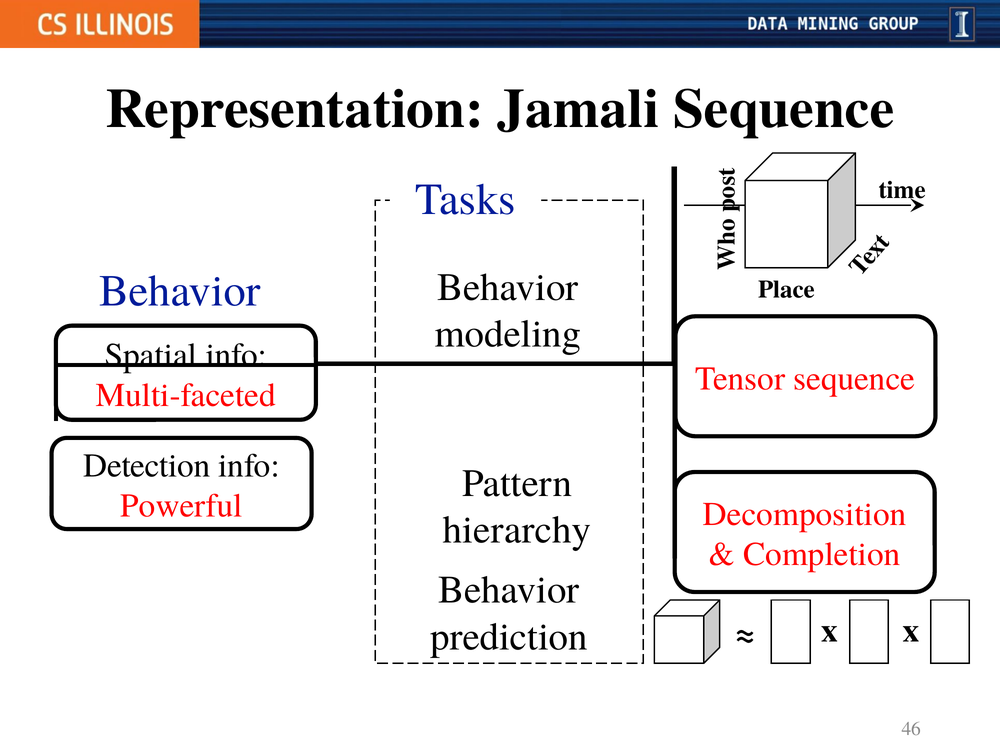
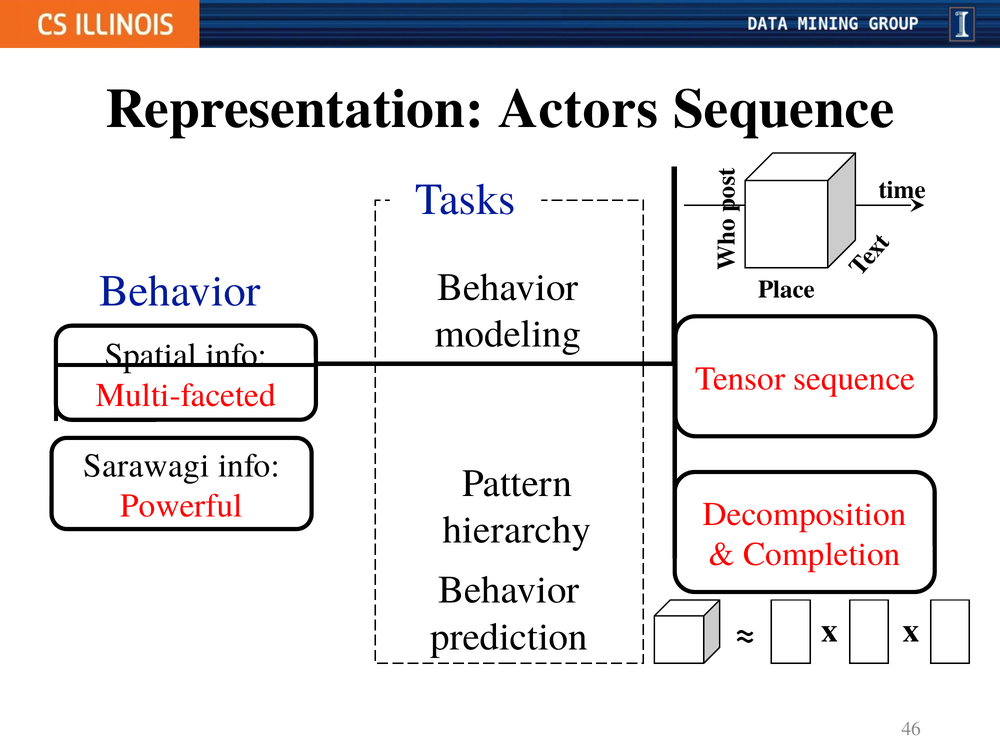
Jamali: Jamali -> Actors
Detection: Detection -> Sarawagi
